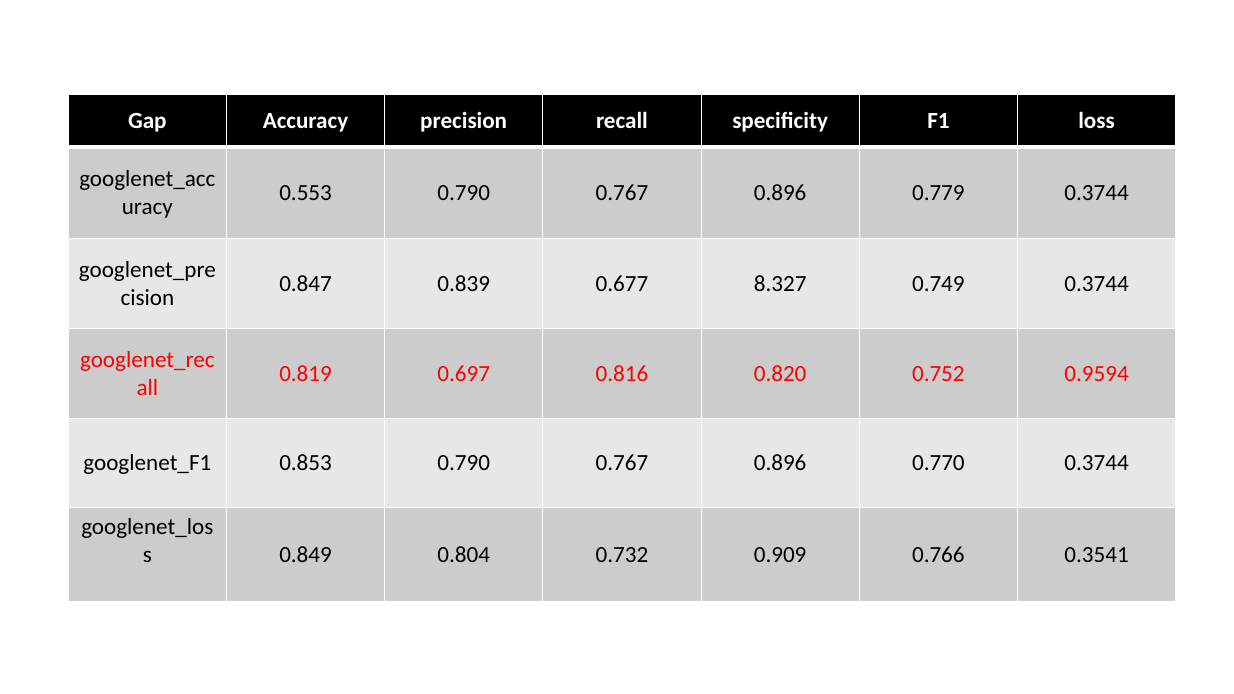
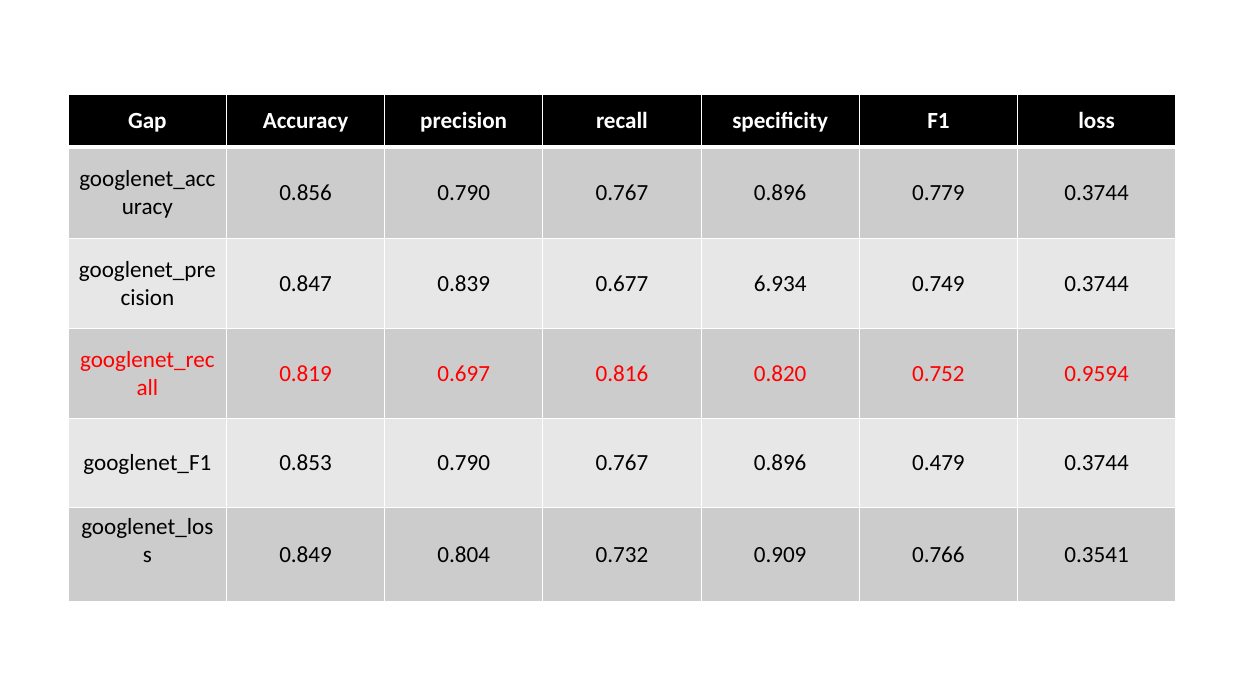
0.553: 0.553 -> 0.856
8.327: 8.327 -> 6.934
0.770: 0.770 -> 0.479
